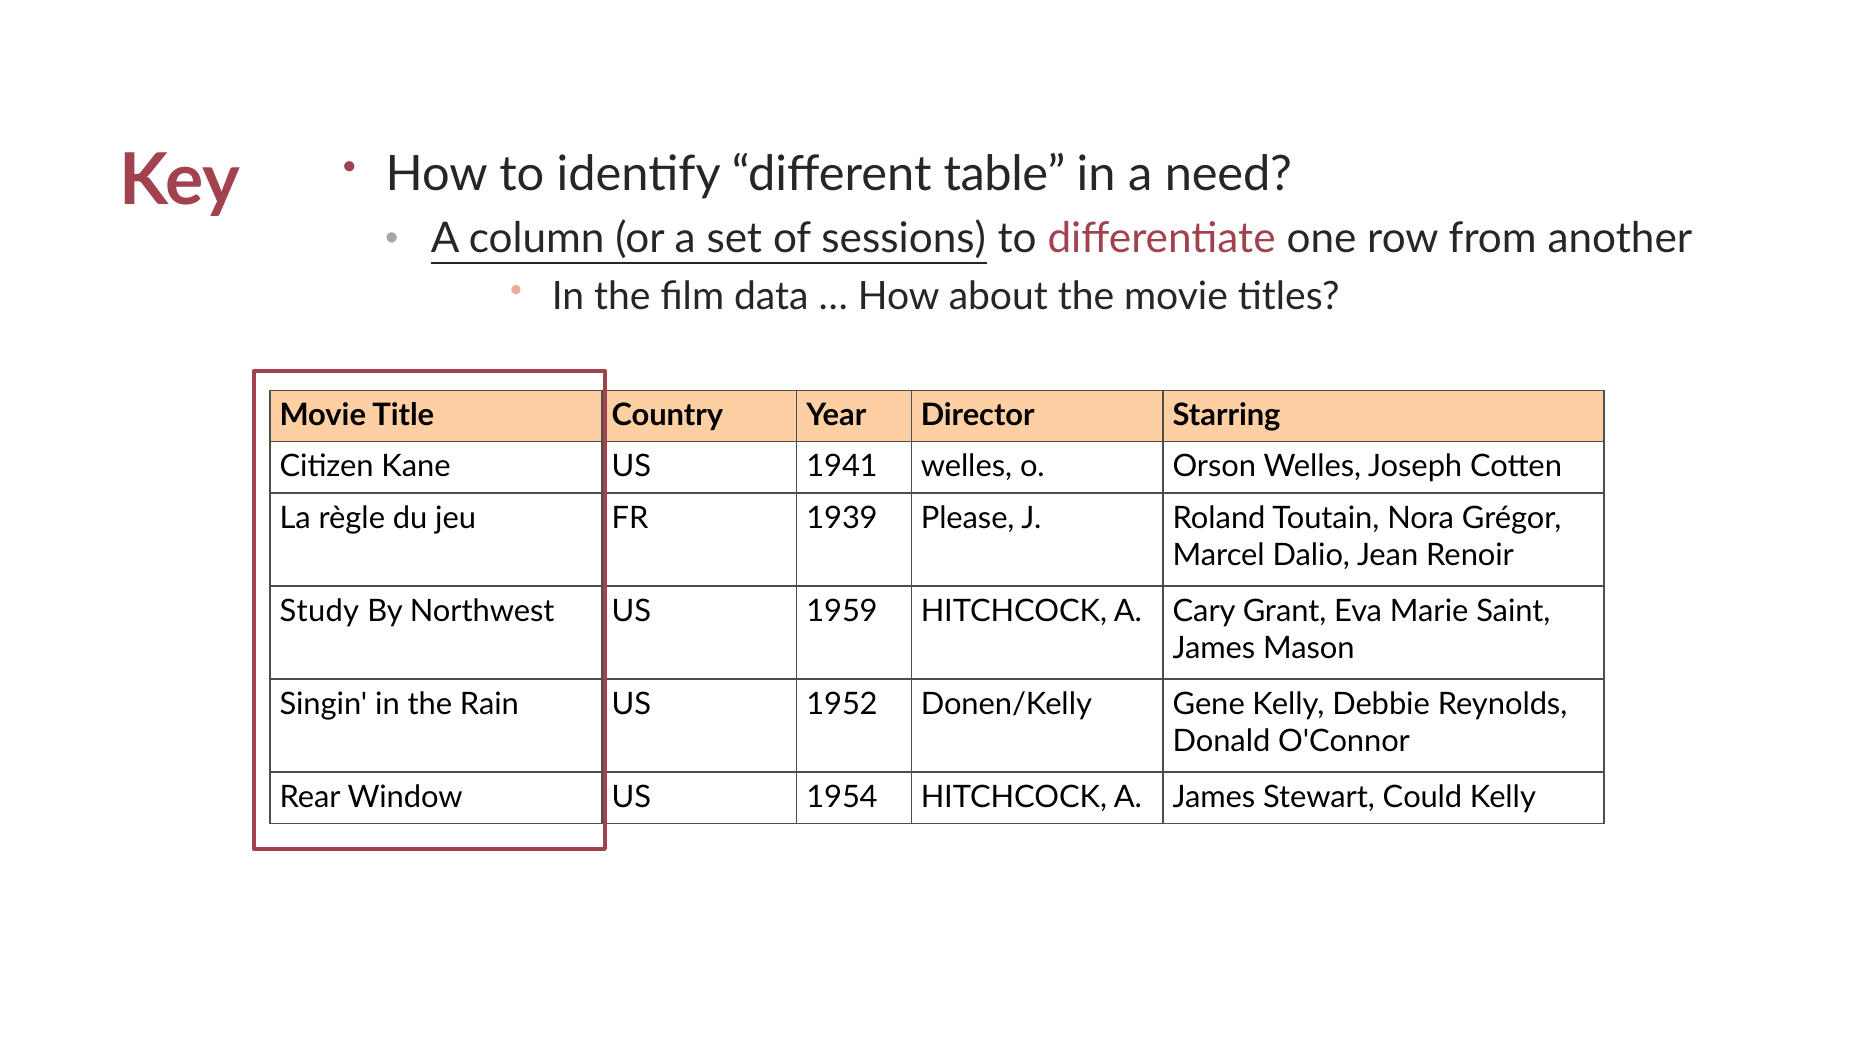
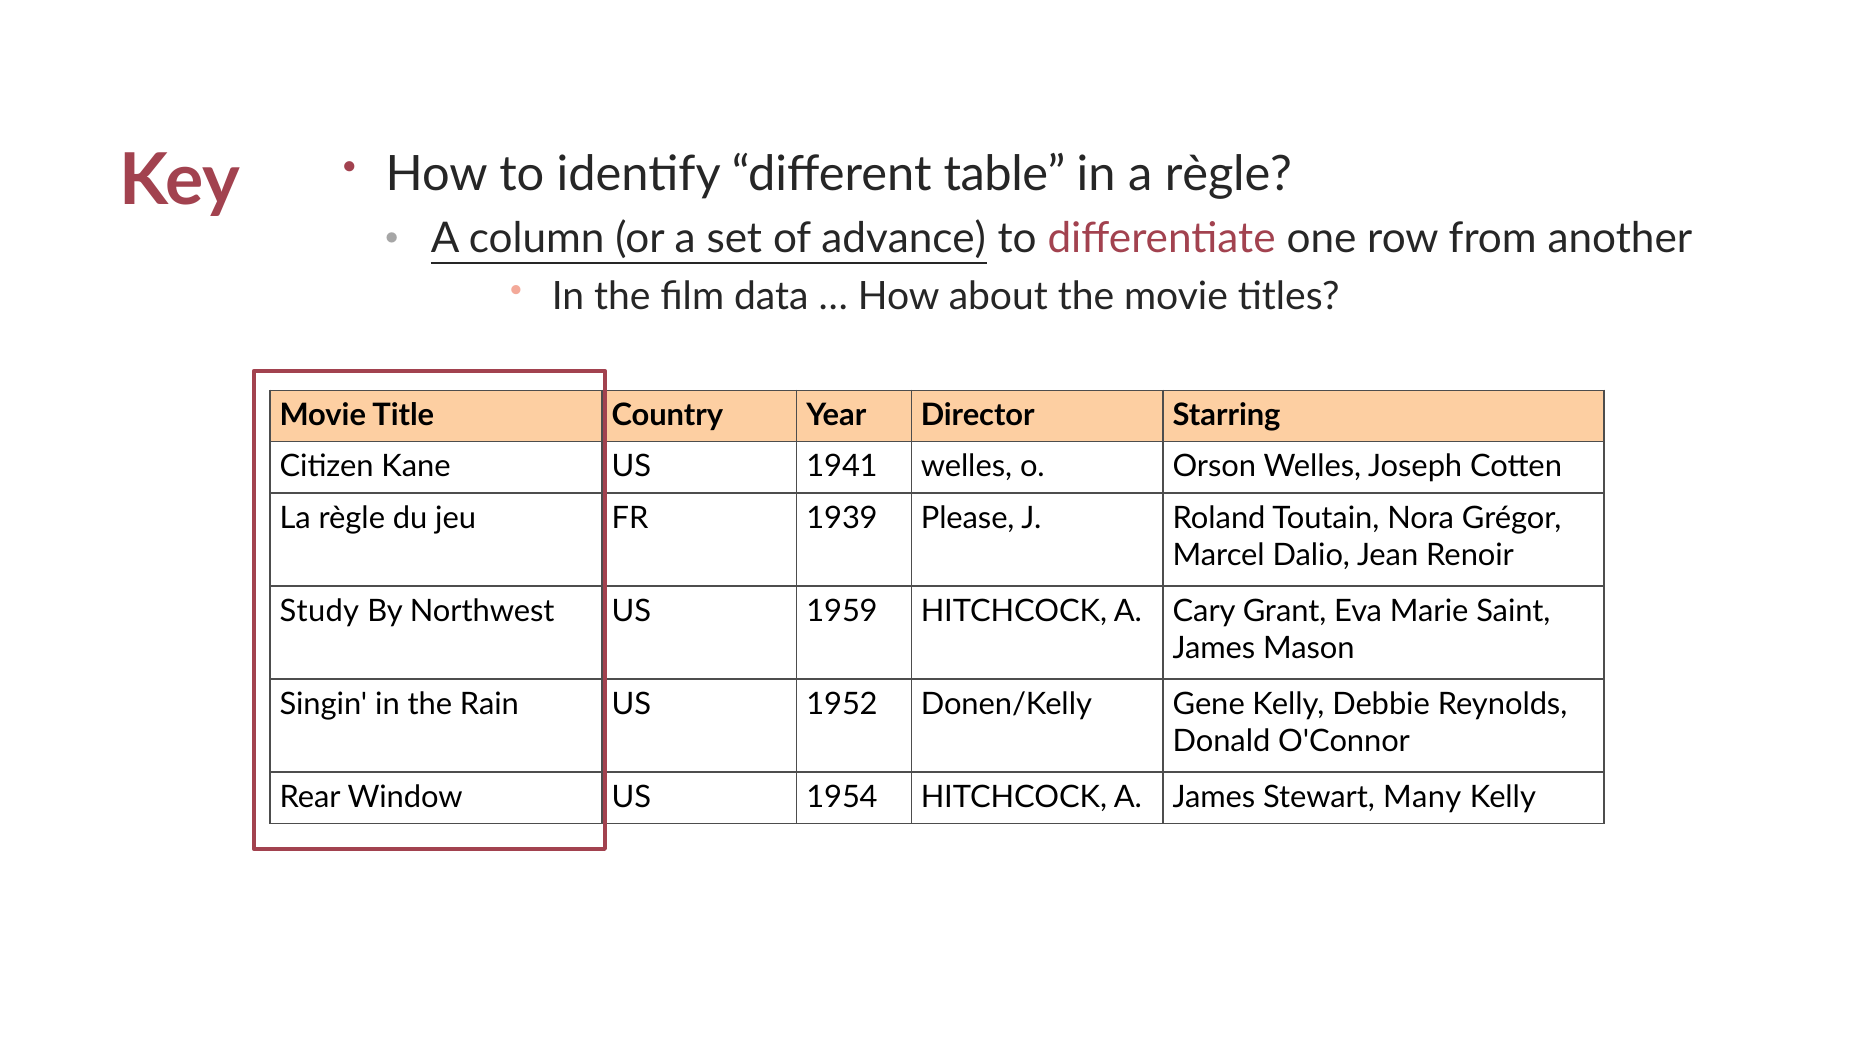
a need: need -> règle
sessions: sessions -> advance
Could: Could -> Many
